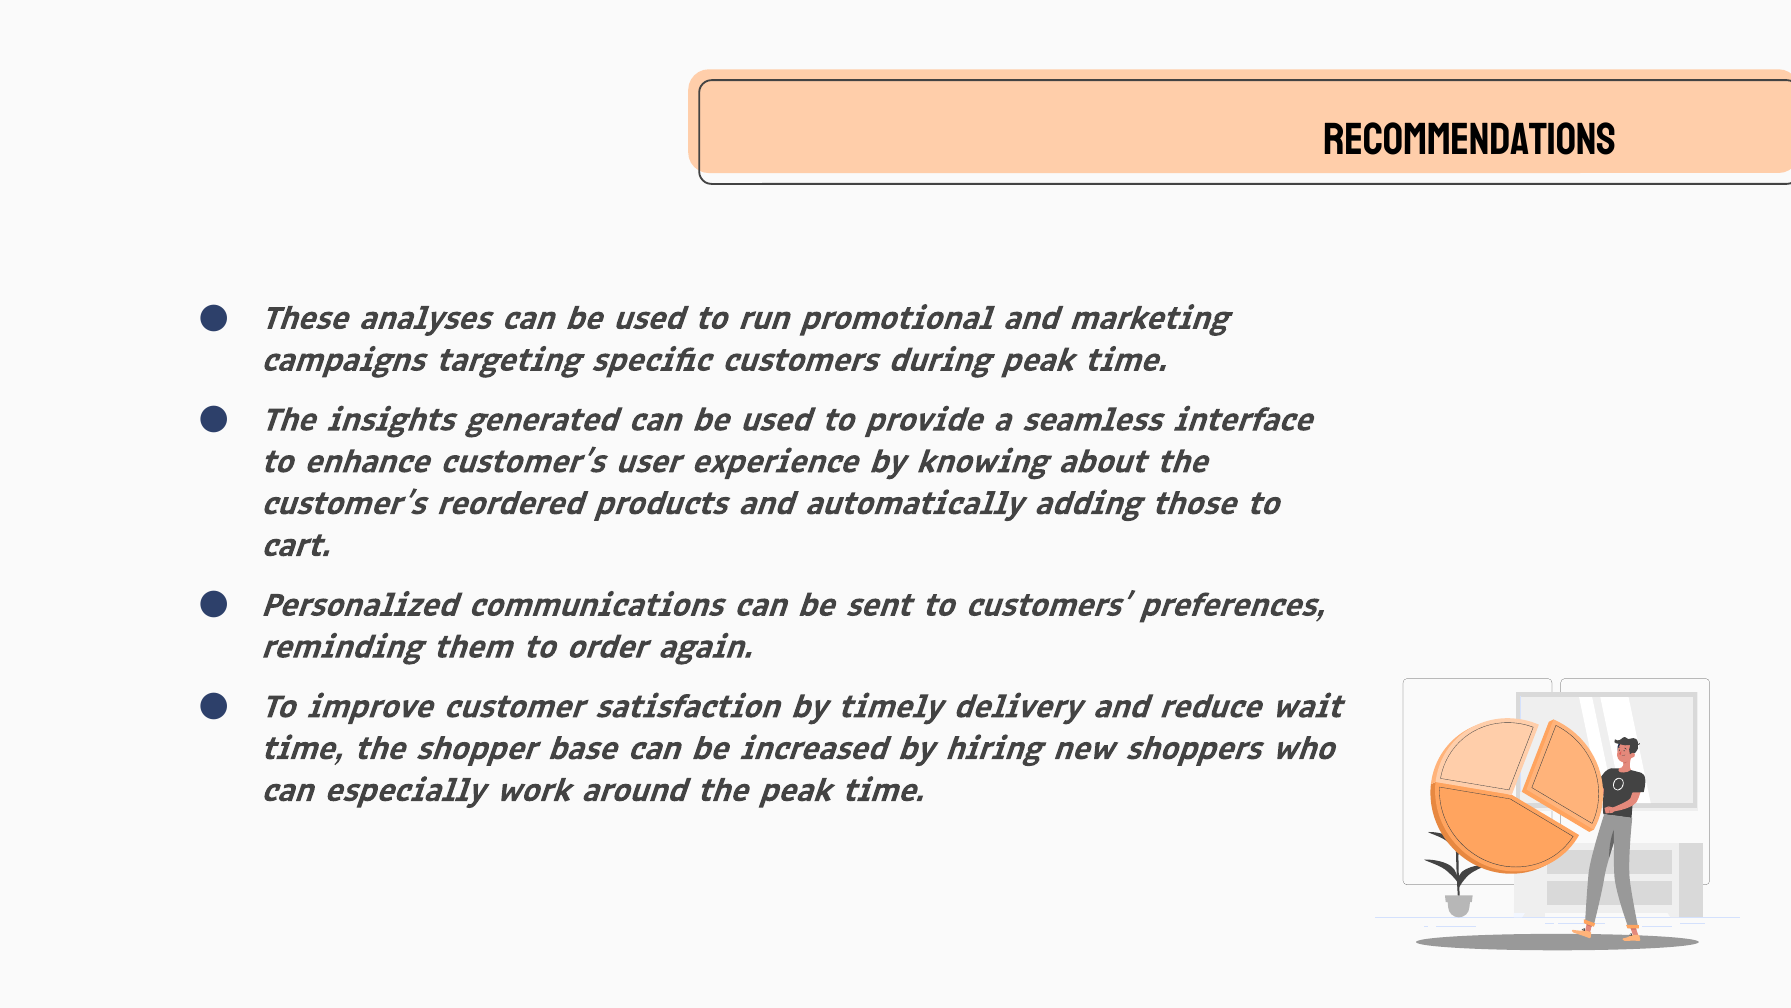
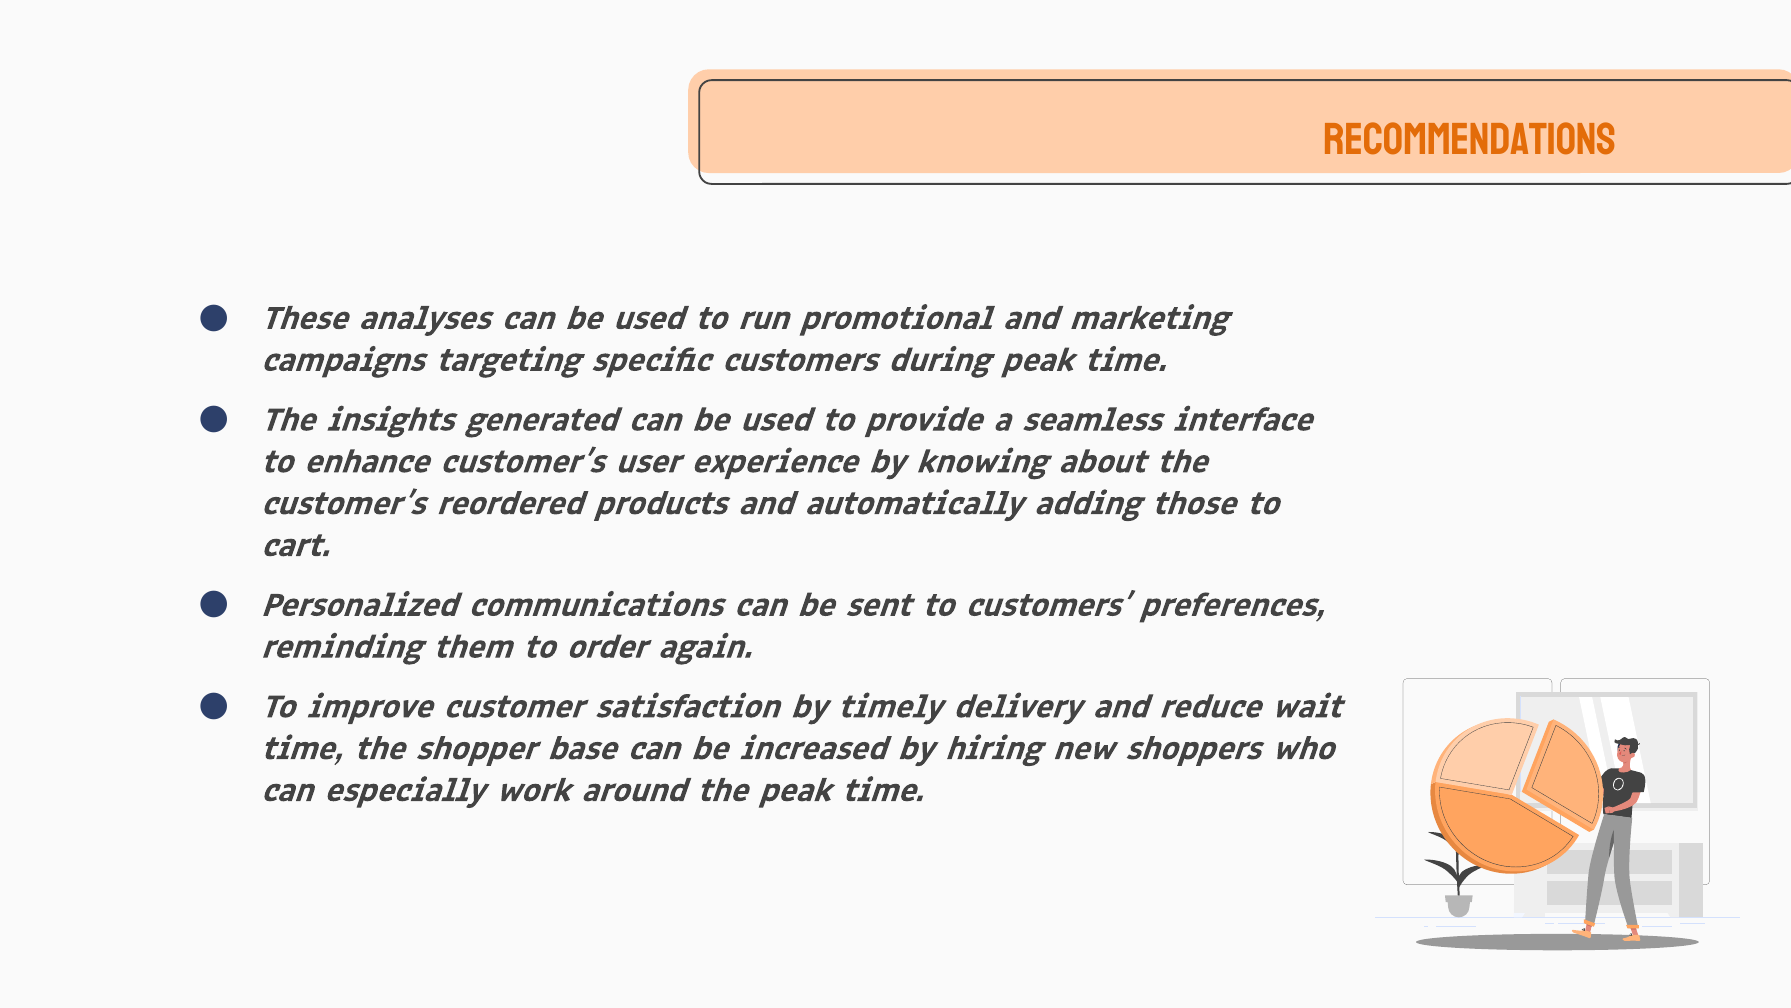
Recommendations colour: black -> orange
